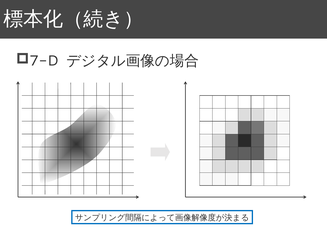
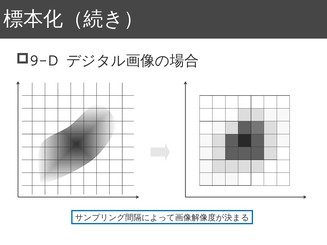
7-D: 7-D -> 9-D
